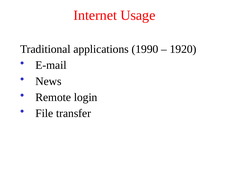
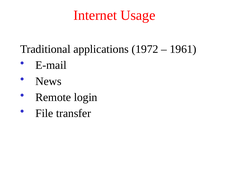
1990: 1990 -> 1972
1920: 1920 -> 1961
